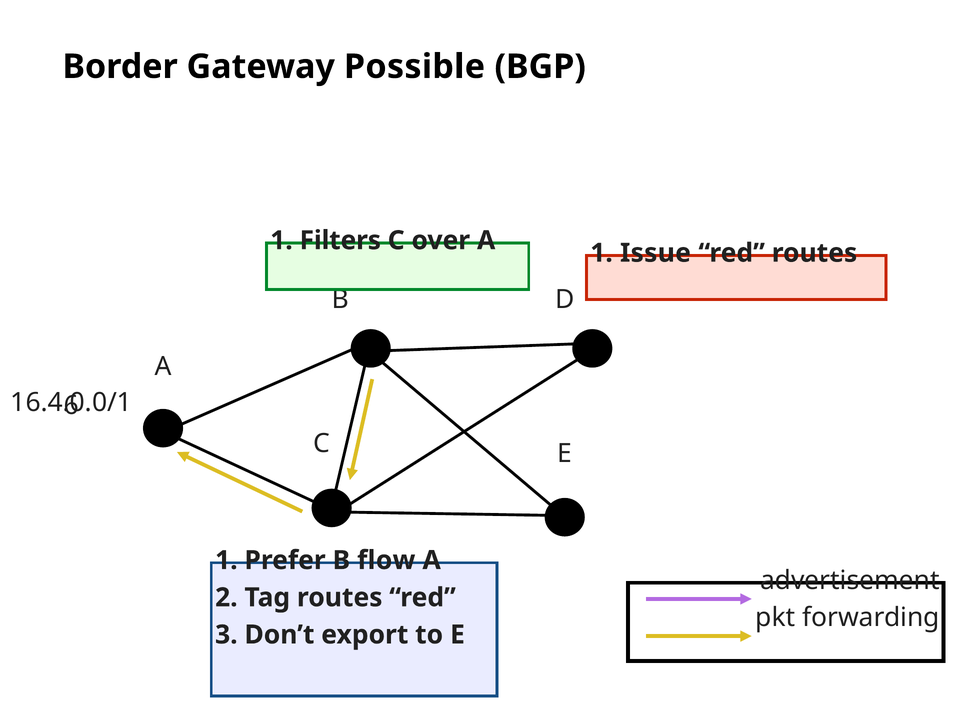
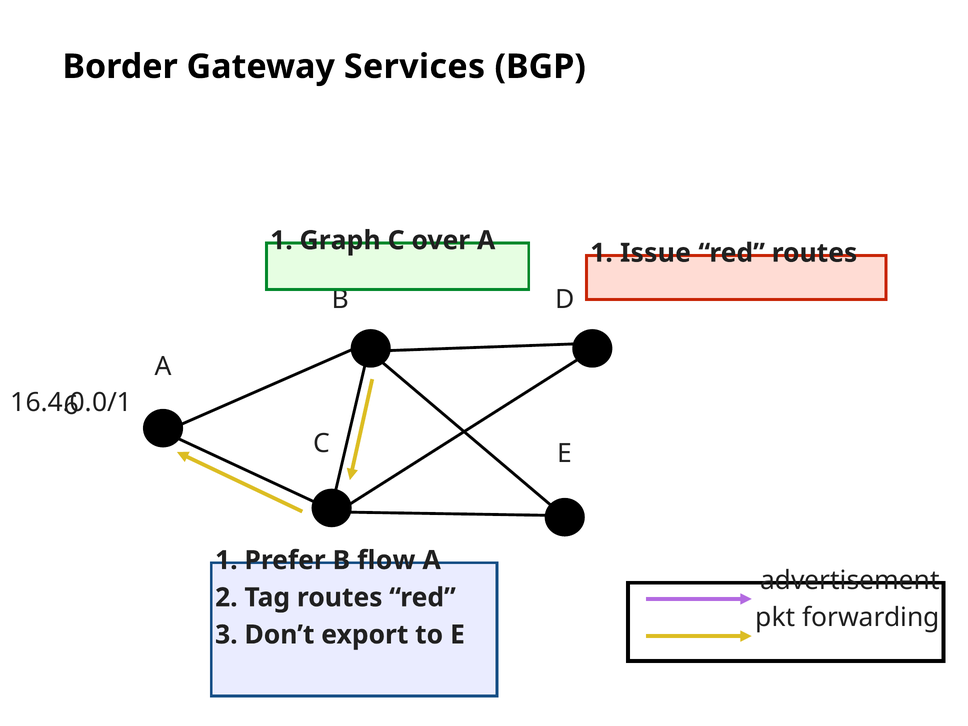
Possible: Possible -> Services
Filters: Filters -> Graph
